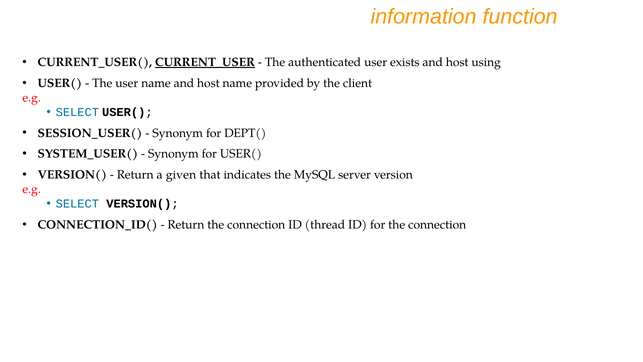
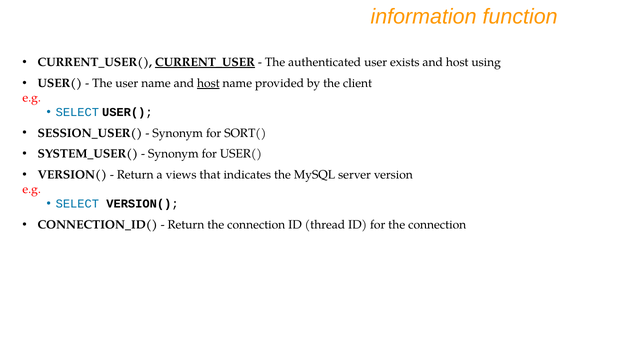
host at (208, 83) underline: none -> present
DEPT(: DEPT( -> SORT(
given: given -> views
